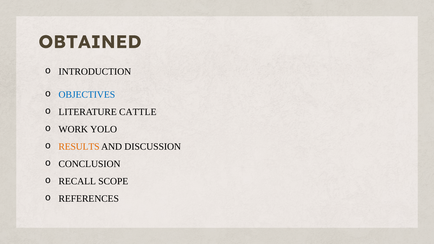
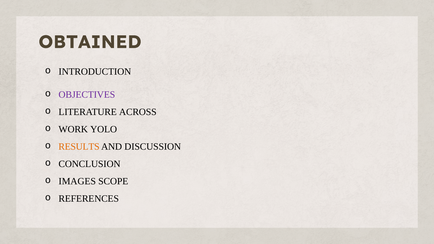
OBJECTIVES colour: blue -> purple
CATTLE: CATTLE -> ACROSS
RECALL: RECALL -> IMAGES
